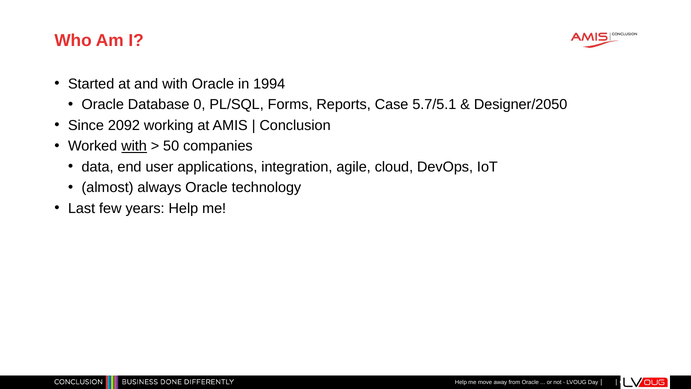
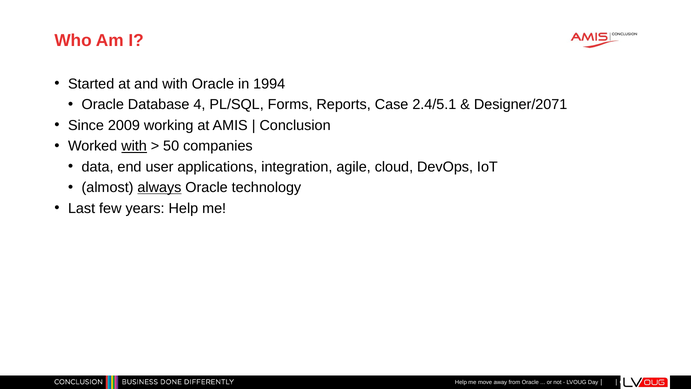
0: 0 -> 4
5.7/5.1: 5.7/5.1 -> 2.4/5.1
Designer/2050: Designer/2050 -> Designer/2071
2092: 2092 -> 2009
always underline: none -> present
